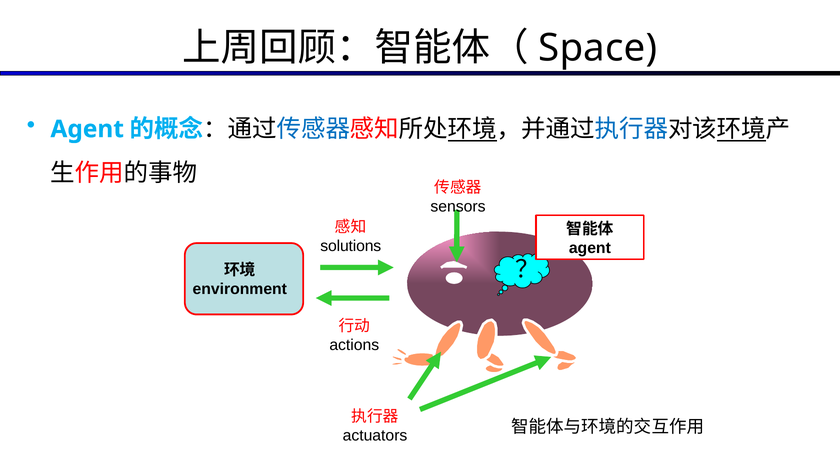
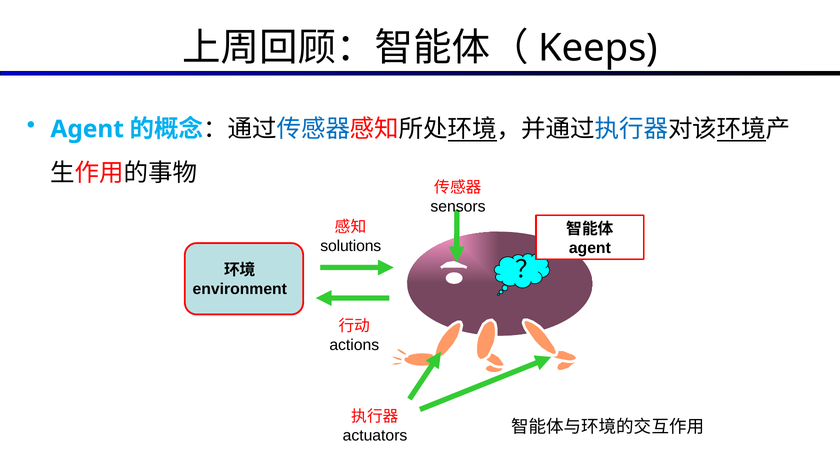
Space: Space -> Keeps
